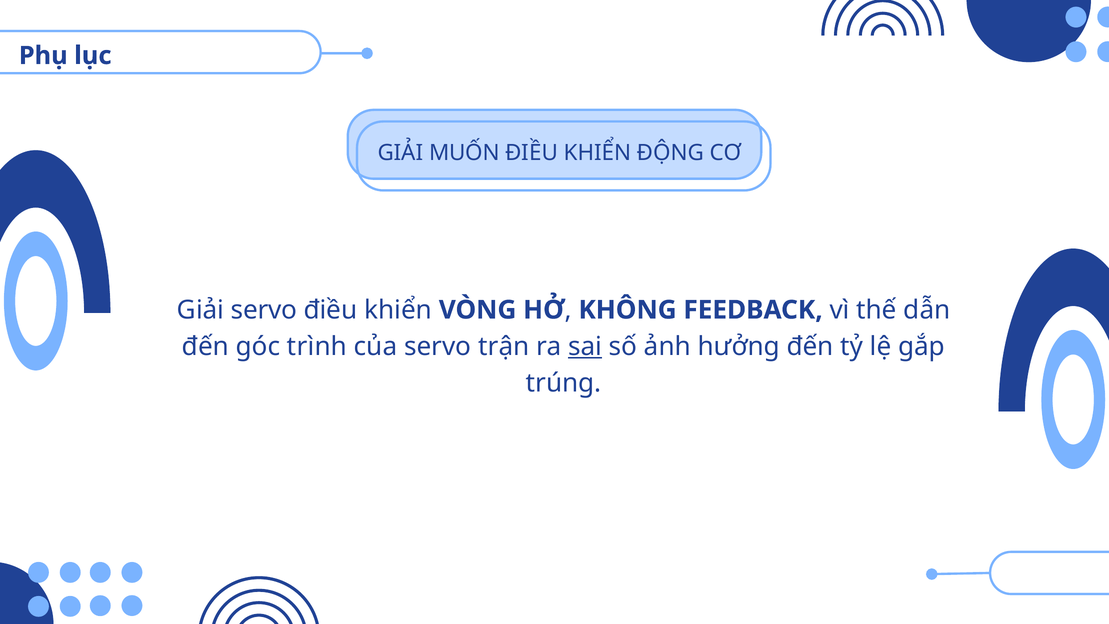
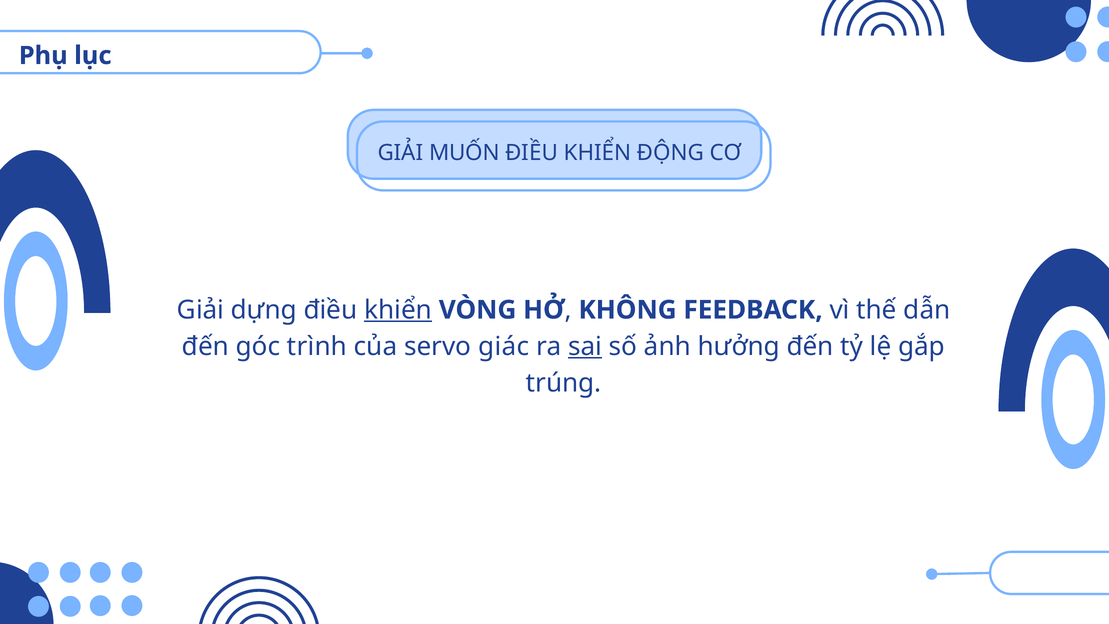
Giải servo: servo -> dựng
khiển at (398, 310) underline: none -> present
trận: trận -> giác
